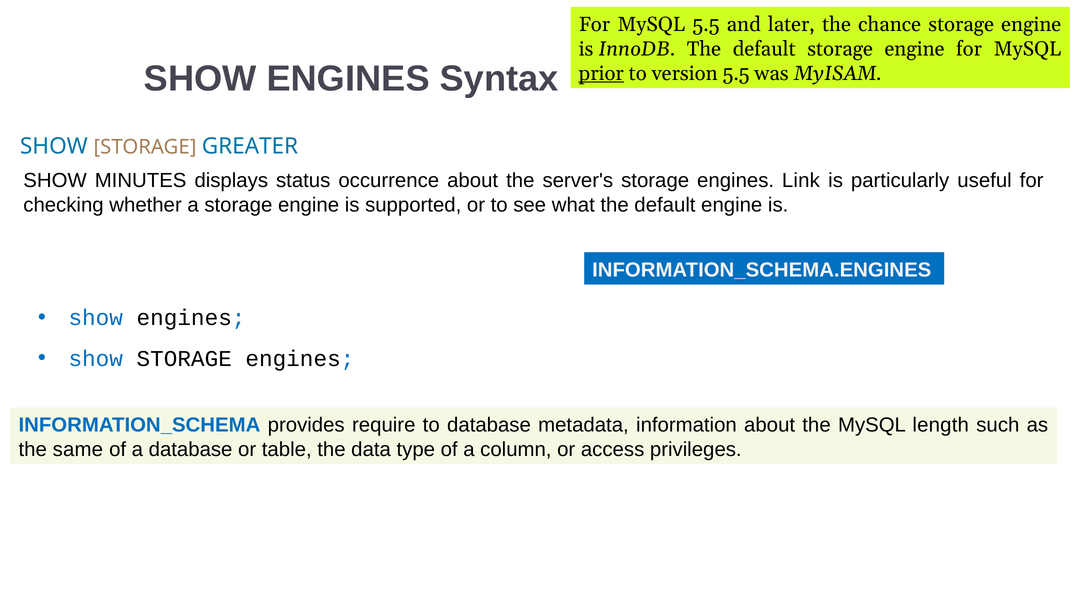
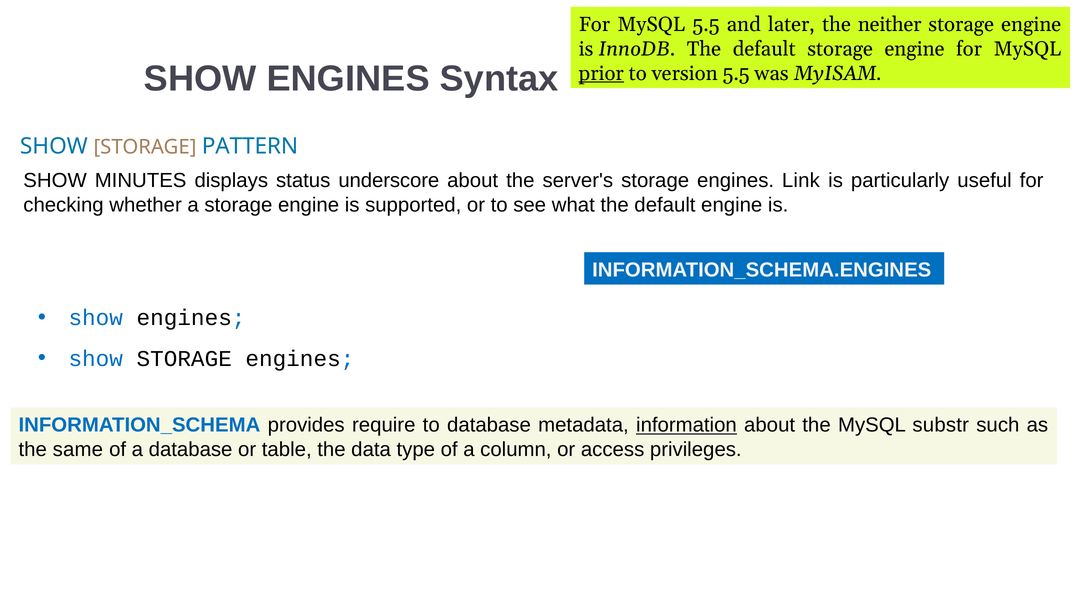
chance: chance -> neither
GREATER: GREATER -> PATTERN
occurrence: occurrence -> underscore
information underline: none -> present
length: length -> substr
